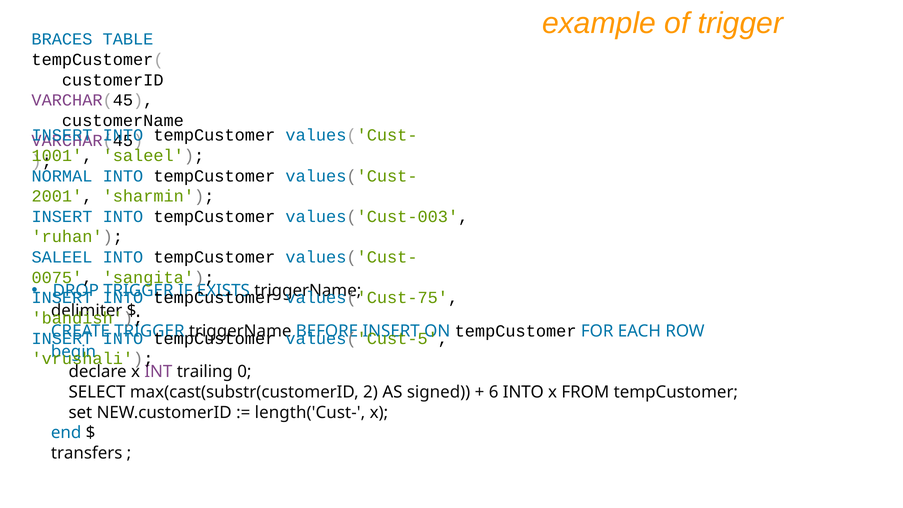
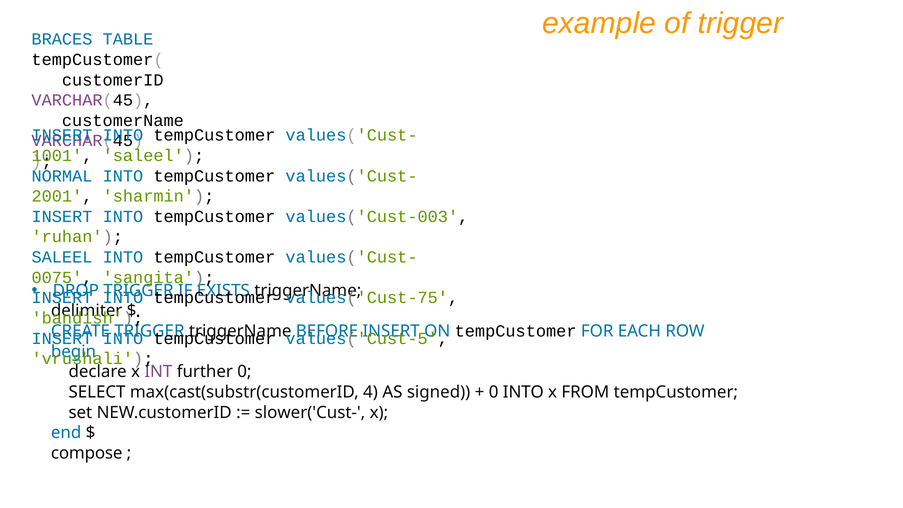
trailing: trailing -> further
2: 2 -> 4
6 at (494, 392): 6 -> 0
length('Cust-: length('Cust- -> slower('Cust-
transfers: transfers -> compose
